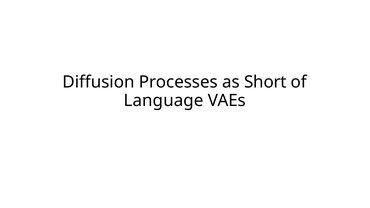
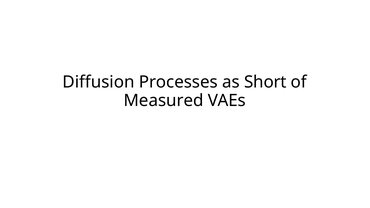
Language: Language -> Measured
